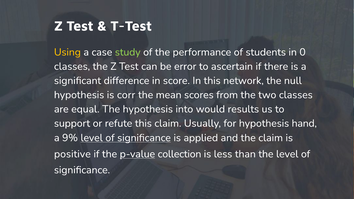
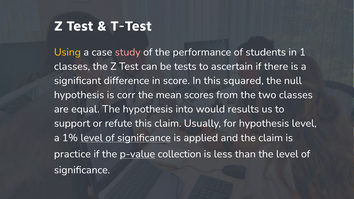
study colour: light green -> pink
0: 0 -> 1
error: error -> tests
network: network -> squared
hypothesis hand: hand -> level
9%: 9% -> 1%
positive: positive -> practice
